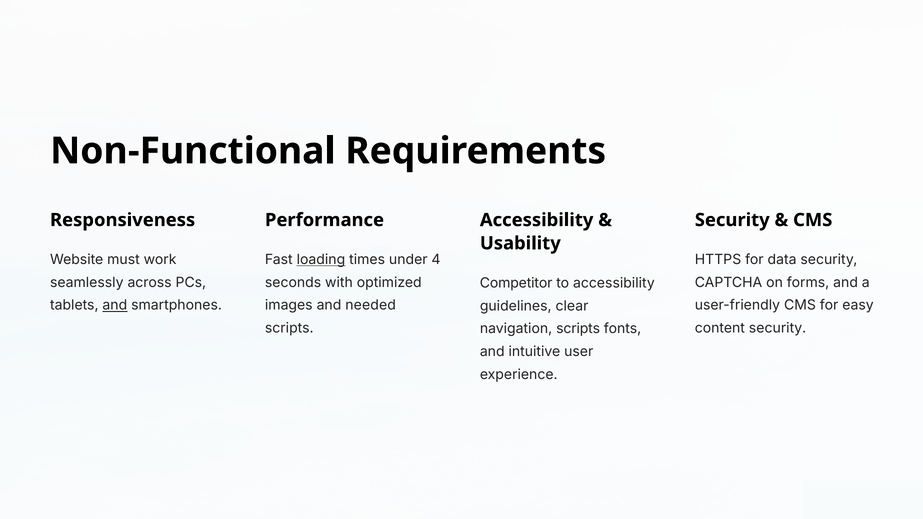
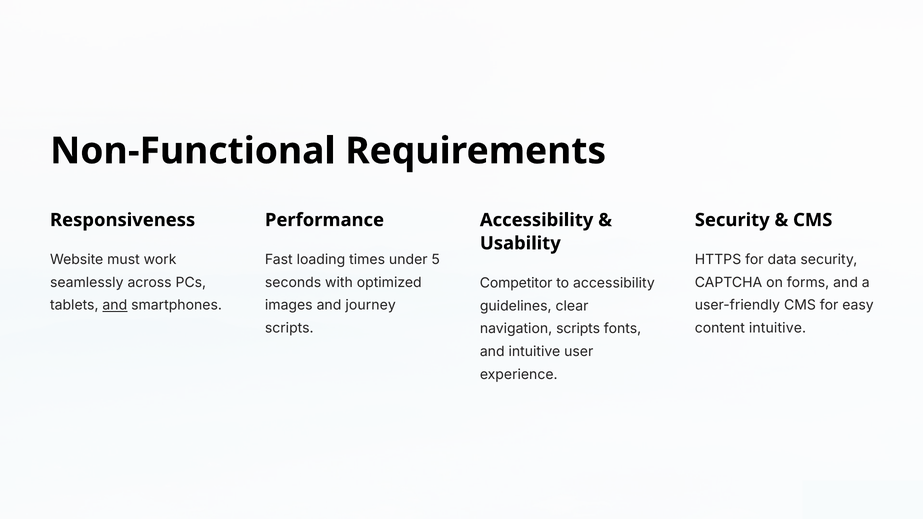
loading underline: present -> none
4: 4 -> 5
needed: needed -> journey
content security: security -> intuitive
